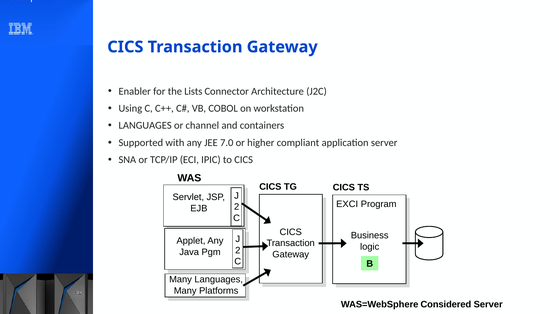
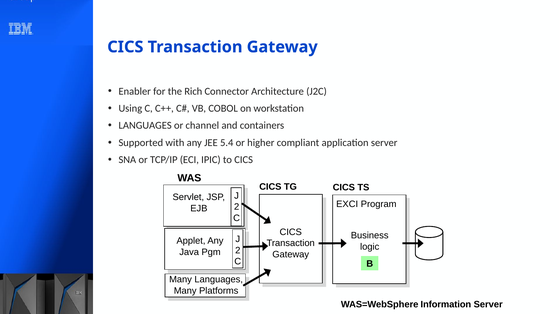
Lists: Lists -> Rich
7.0: 7.0 -> 5.4
Considered: Considered -> Information
